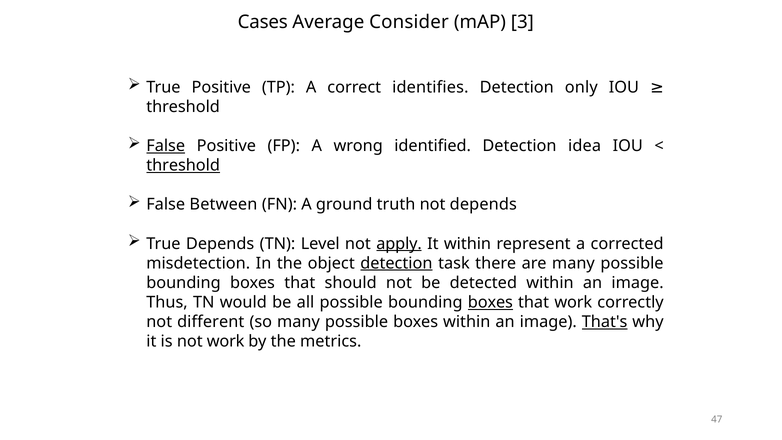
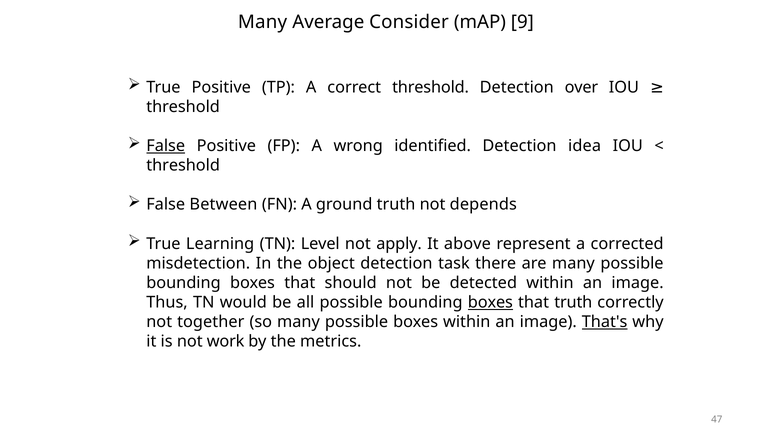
Cases at (263, 22): Cases -> Many
3: 3 -> 9
correct identifies: identifies -> threshold
only: only -> over
threshold at (183, 165) underline: present -> none
True Depends: Depends -> Learning
apply underline: present -> none
It within: within -> above
detection at (396, 263) underline: present -> none
that work: work -> truth
different: different -> together
